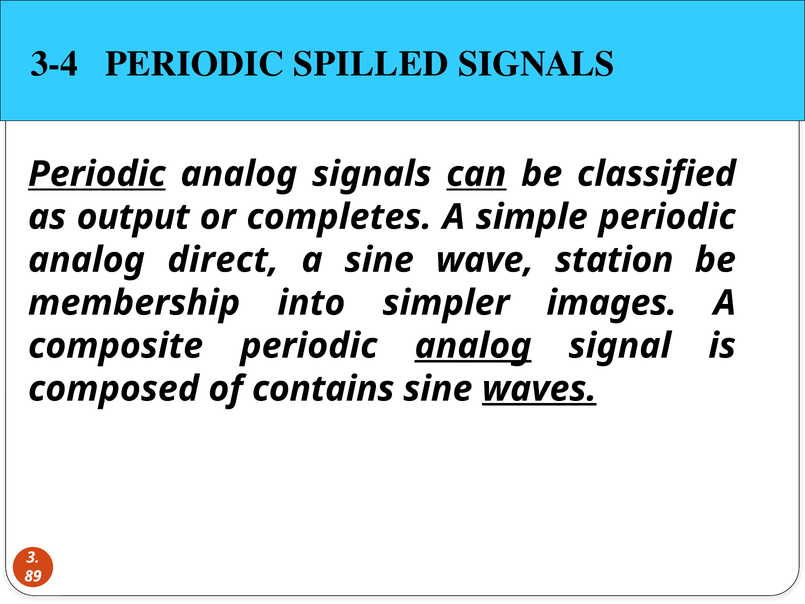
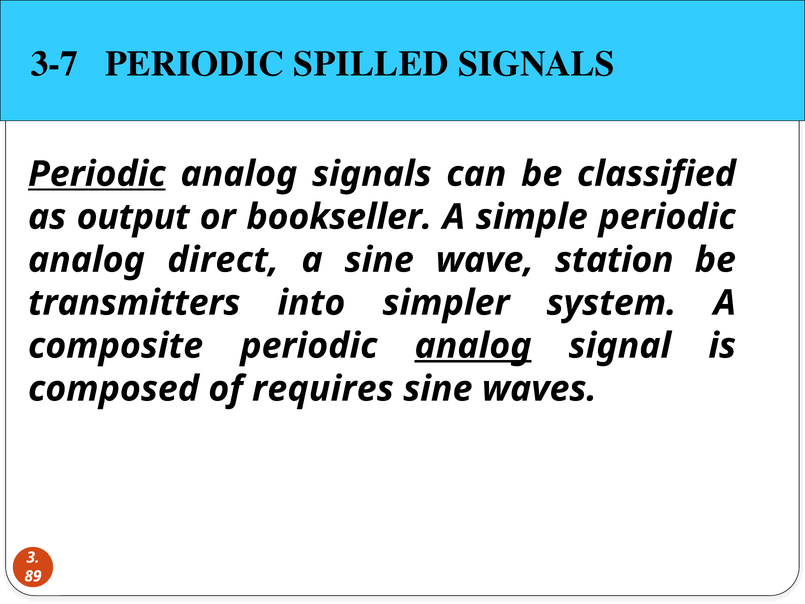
3-4: 3-4 -> 3-7
can underline: present -> none
completes: completes -> bookseller
membership: membership -> transmitters
images: images -> system
contains: contains -> requires
waves underline: present -> none
